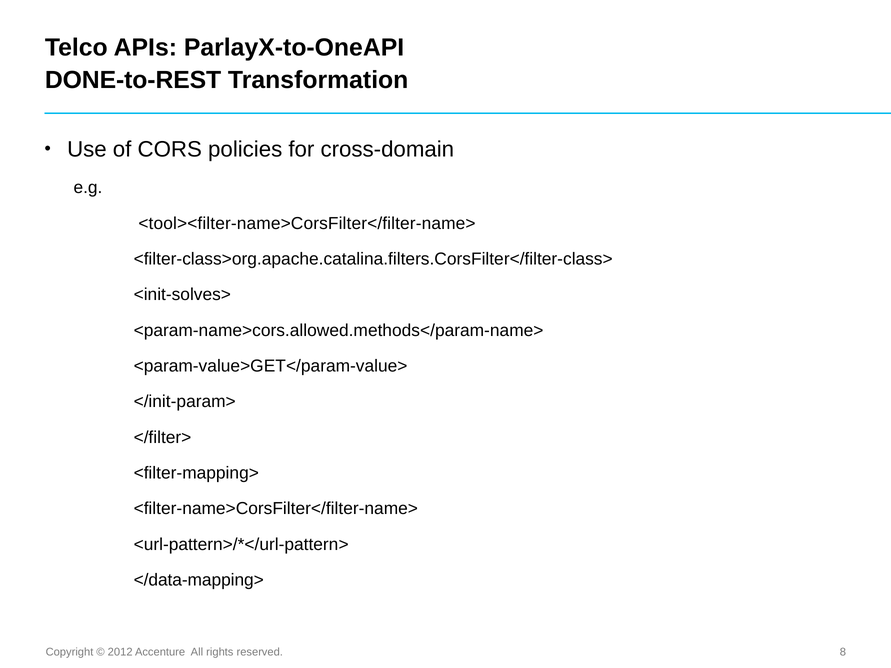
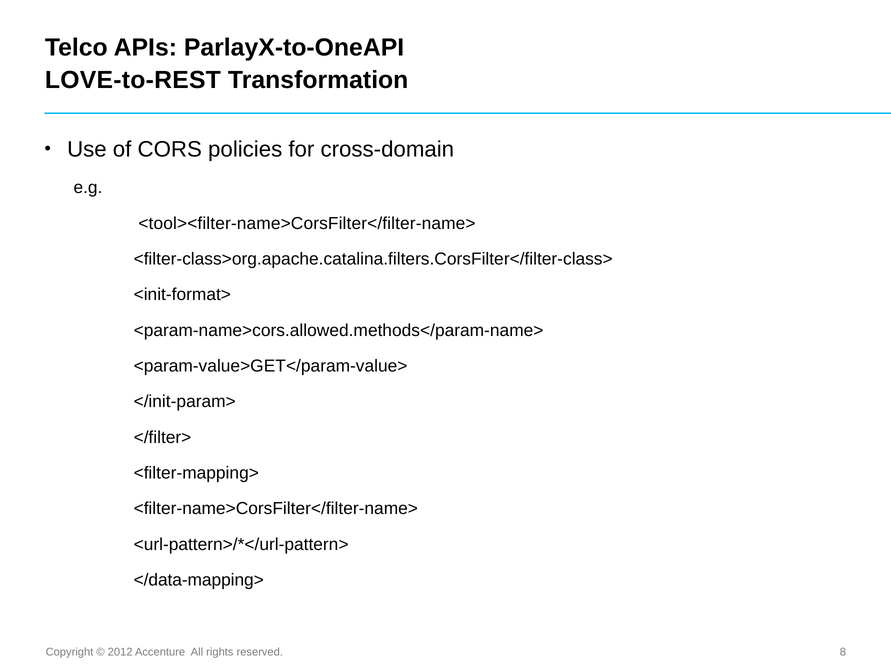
DONE-to-REST: DONE-to-REST -> LOVE-to-REST
<init-solves>: <init-solves> -> <init-format>
